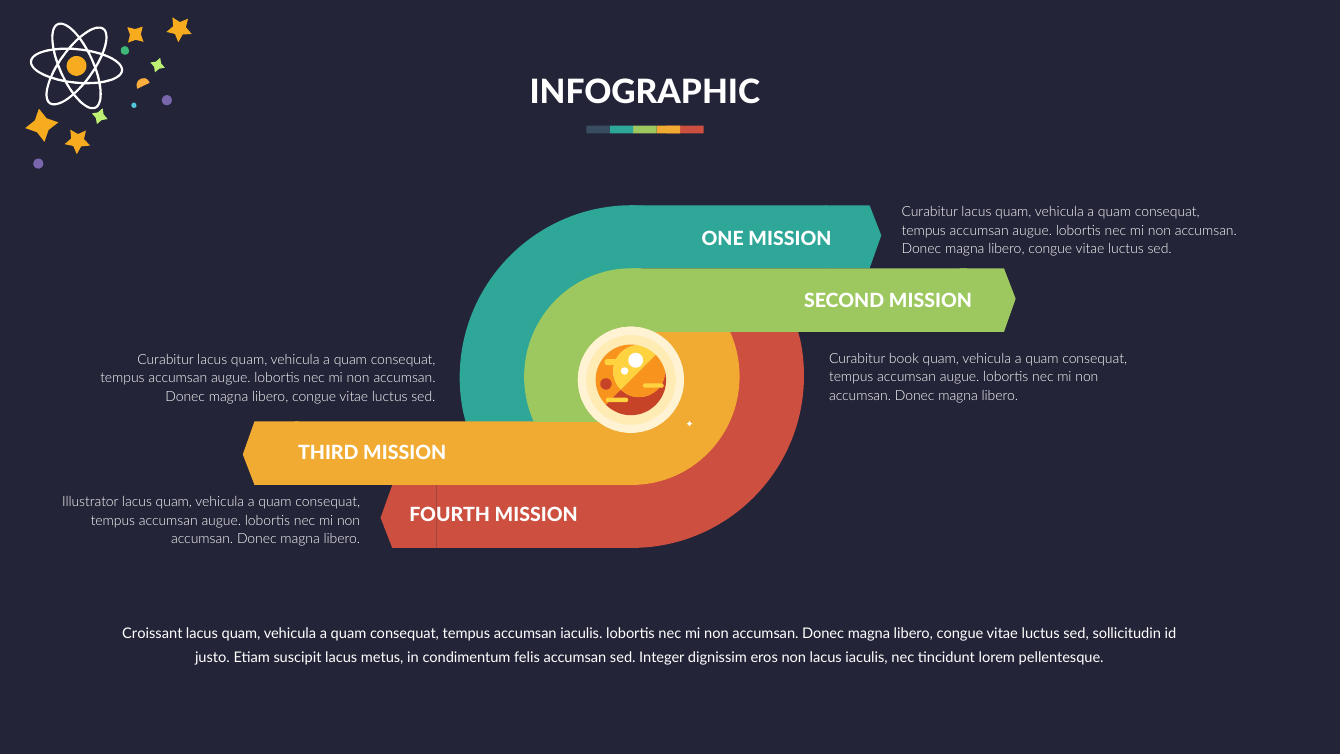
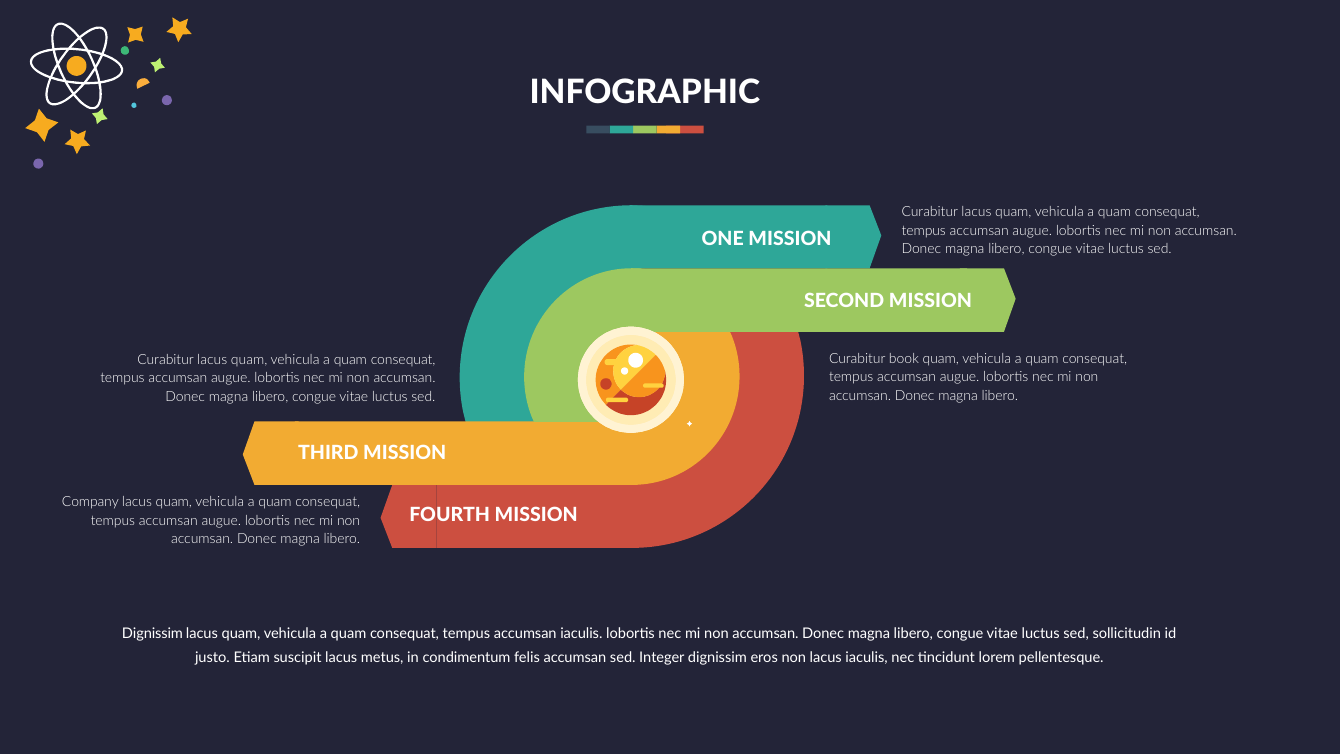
Illustrator: Illustrator -> Company
Croissant at (152, 633): Croissant -> Dignissim
